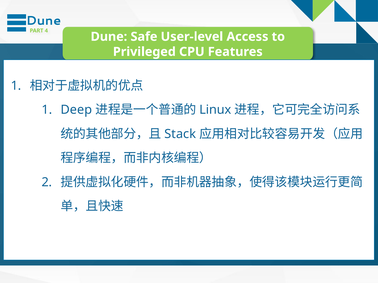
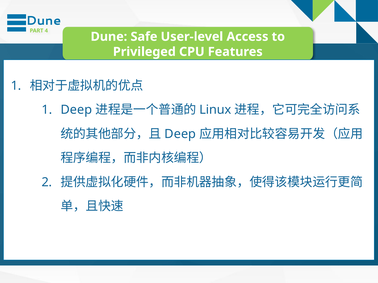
Stack at (180, 134): Stack -> Deep
